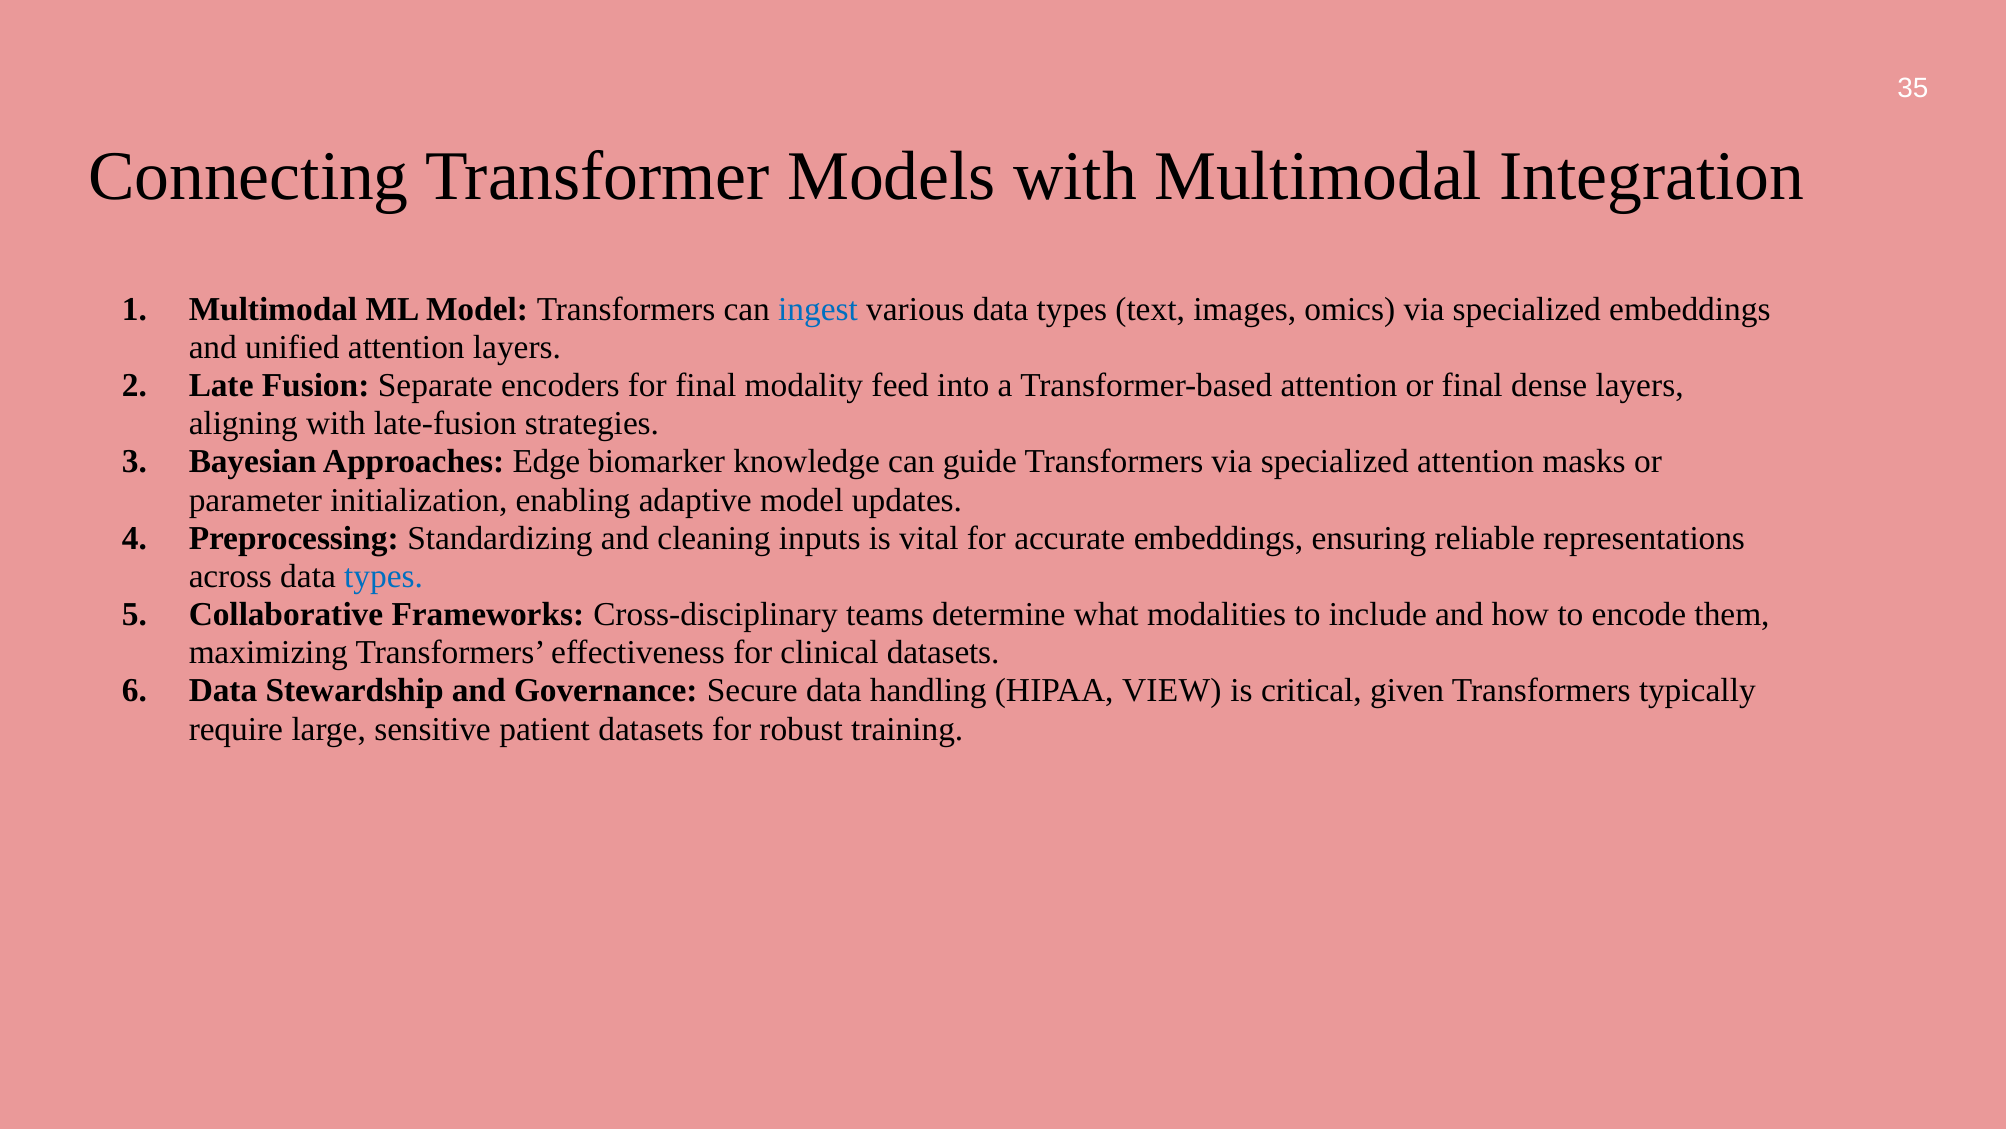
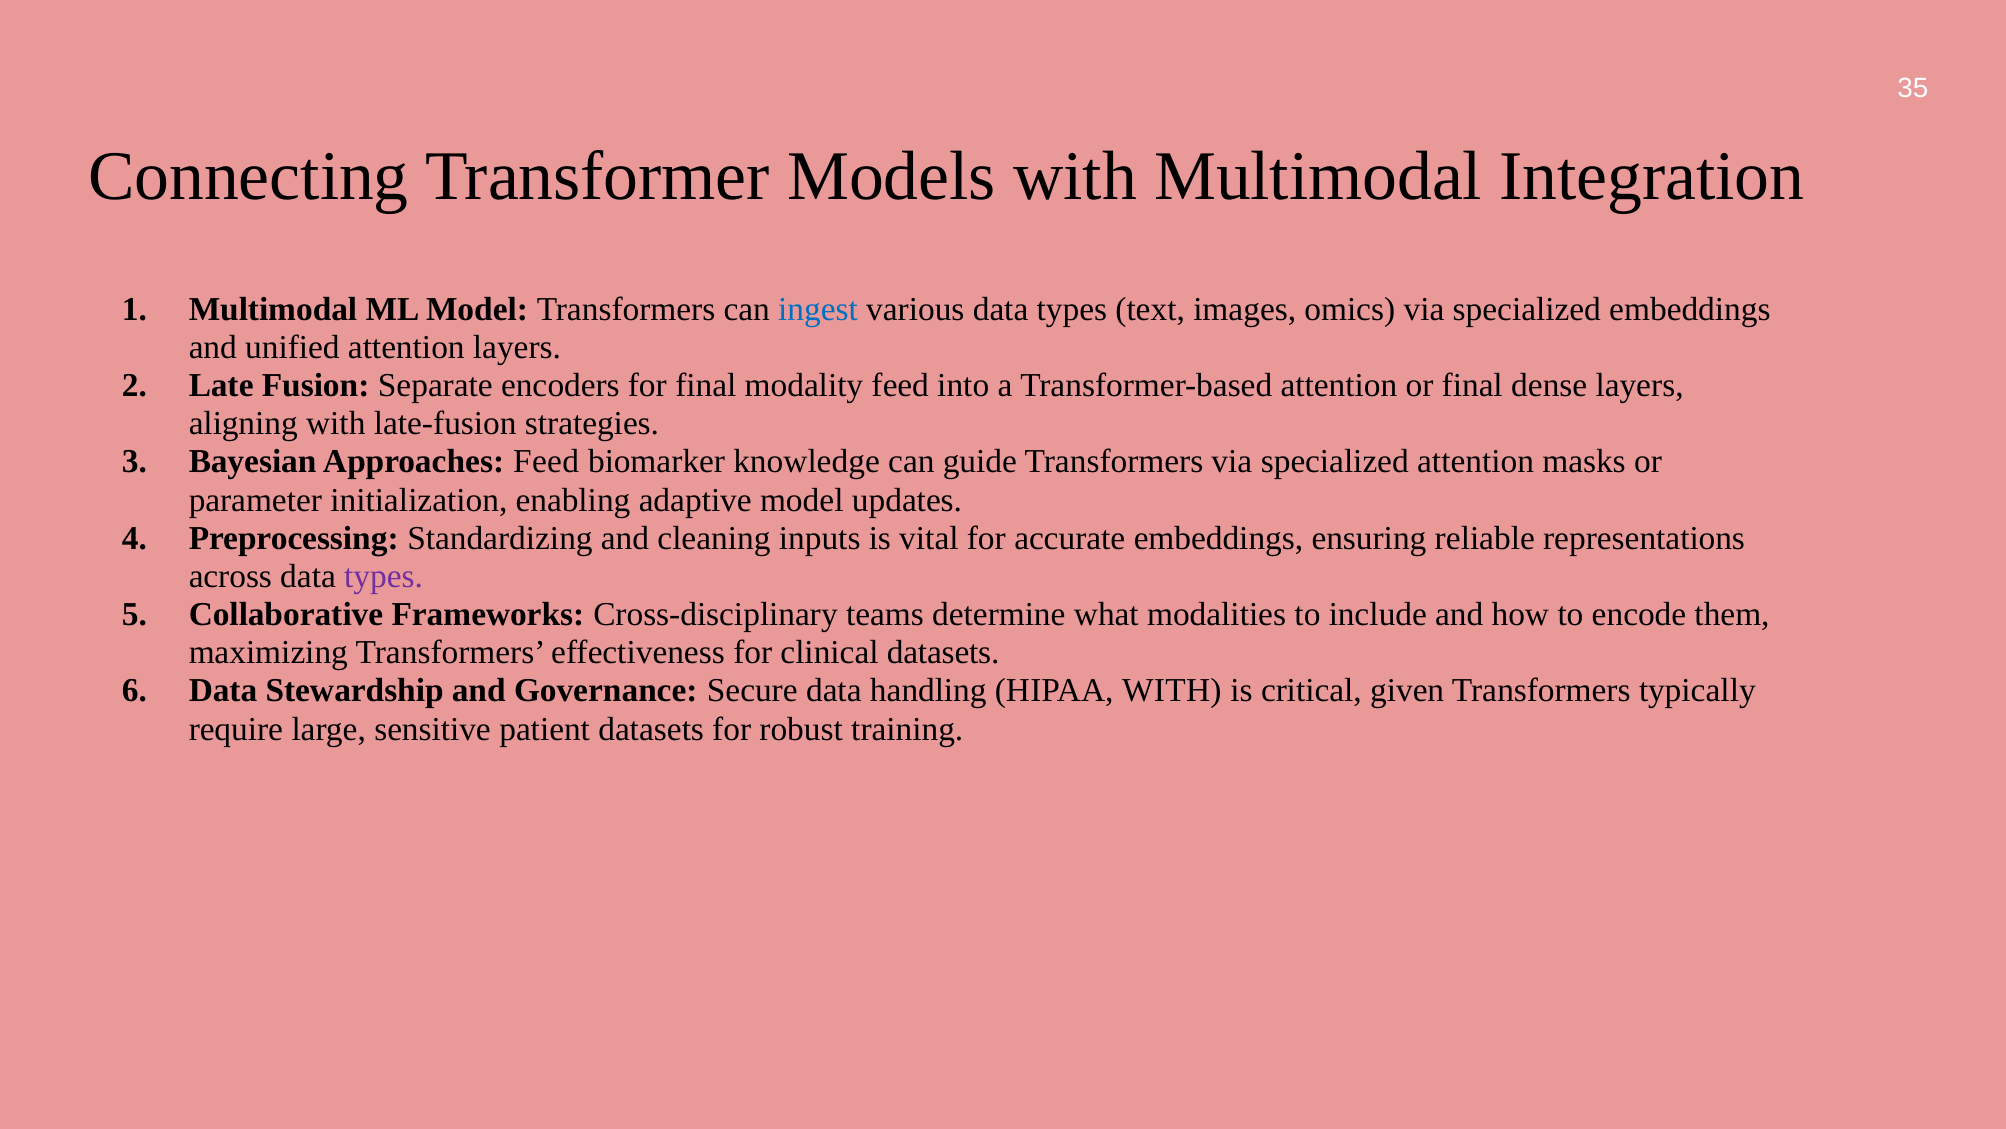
Approaches Edge: Edge -> Feed
types at (384, 576) colour: blue -> purple
HIPAA VIEW: VIEW -> WITH
